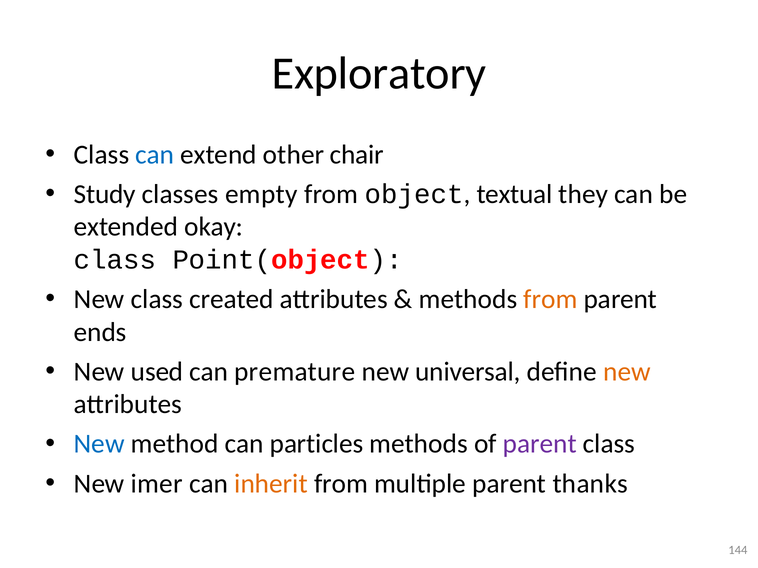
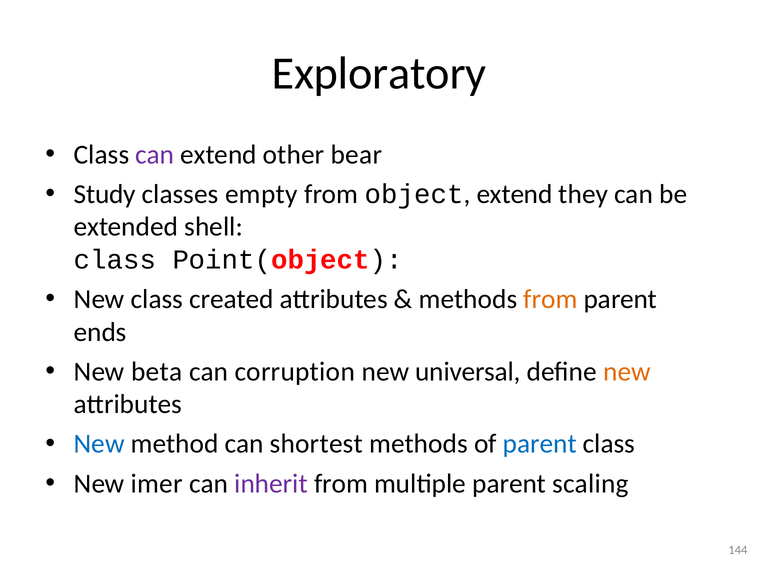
can at (155, 155) colour: blue -> purple
chair: chair -> bear
object textual: textual -> extend
okay: okay -> shell
used: used -> beta
premature: premature -> corruption
particles: particles -> shortest
parent at (540, 444) colour: purple -> blue
inherit colour: orange -> purple
thanks: thanks -> scaling
